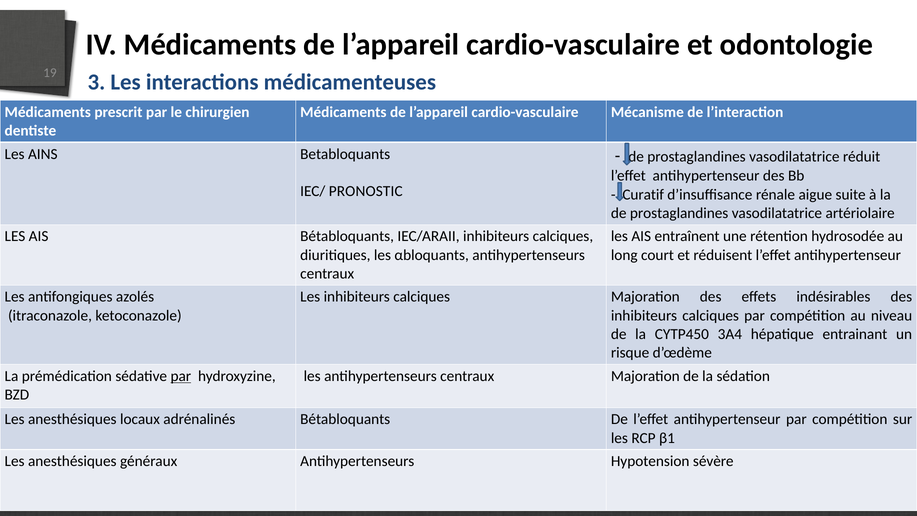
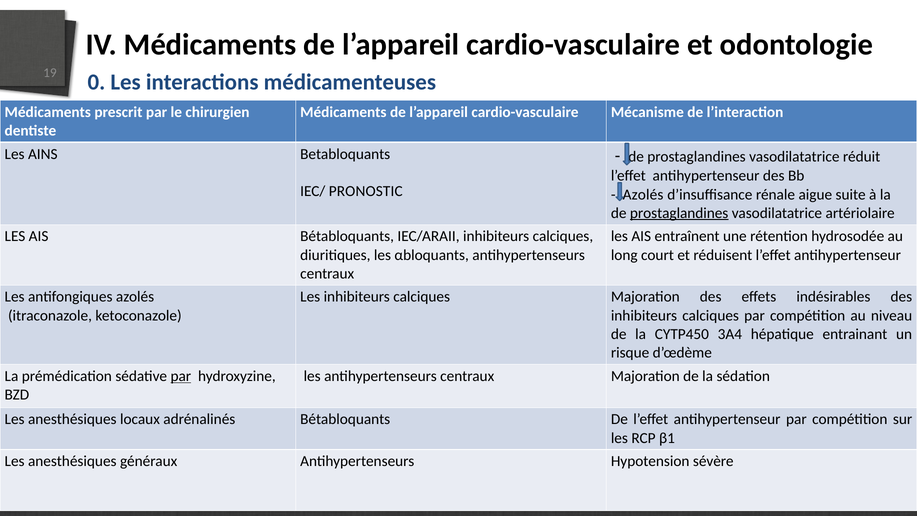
3: 3 -> 0
Curatif at (643, 194): Curatif -> Azolés
prostaglandines at (679, 213) underline: none -> present
